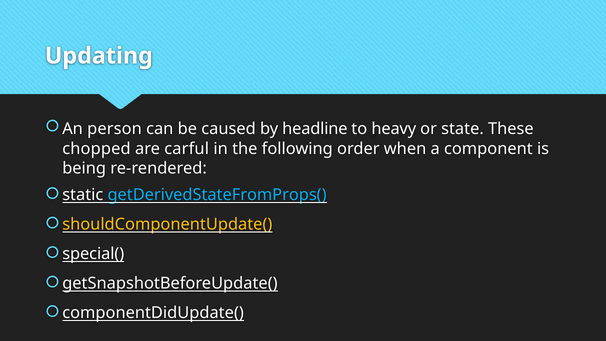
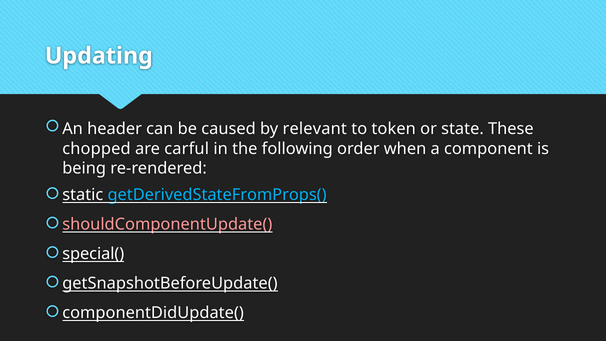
person: person -> header
headline: headline -> relevant
heavy: heavy -> token
shouldComponentUpdate( colour: yellow -> pink
